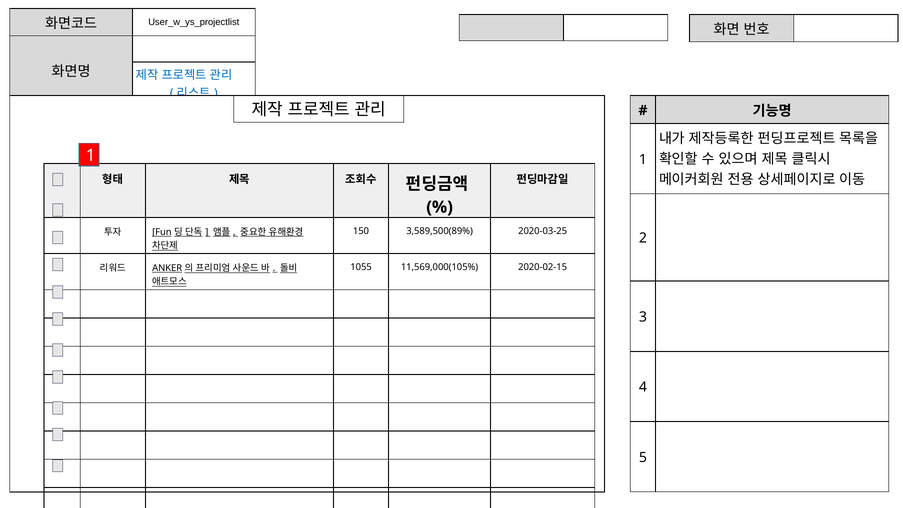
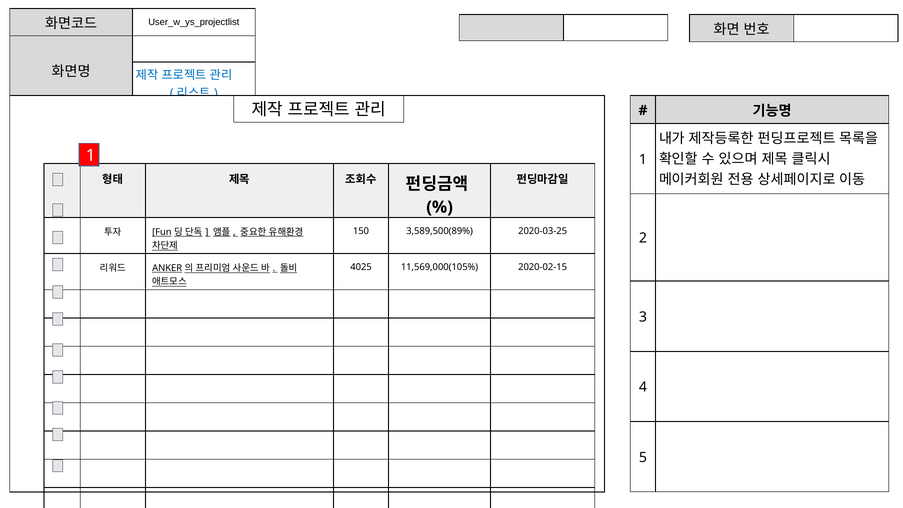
1055: 1055 -> 4025
